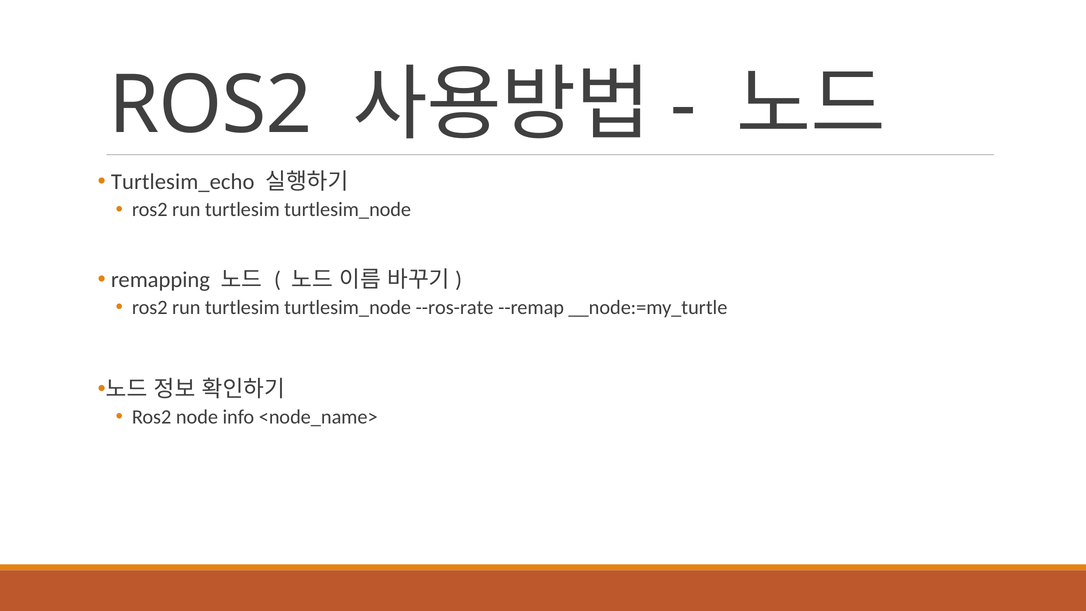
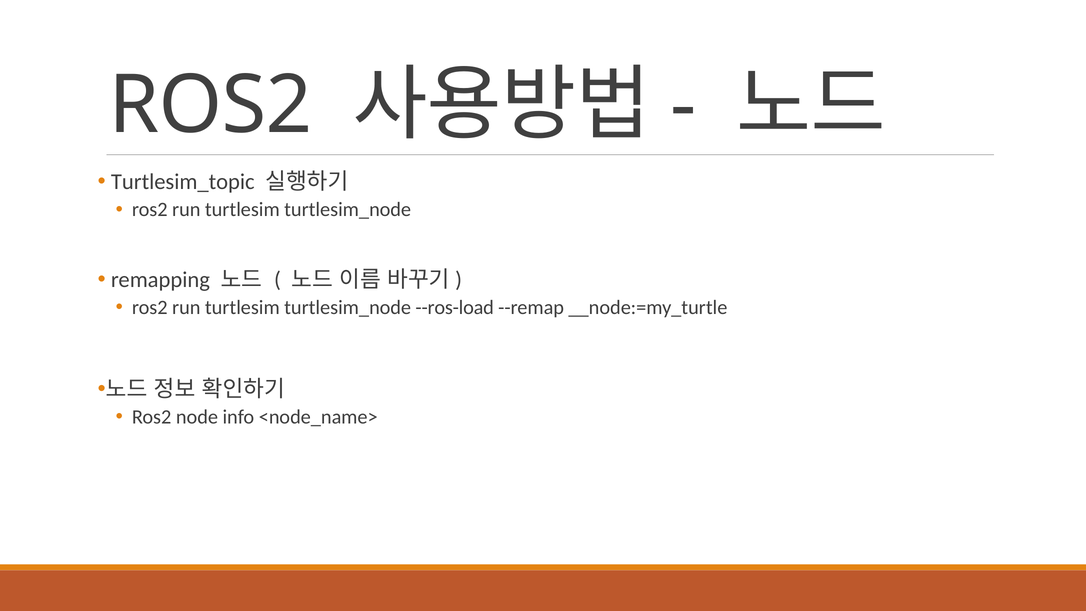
Turtlesim_echo: Turtlesim_echo -> Turtlesim_topic
--ros-rate: --ros-rate -> --ros-load
